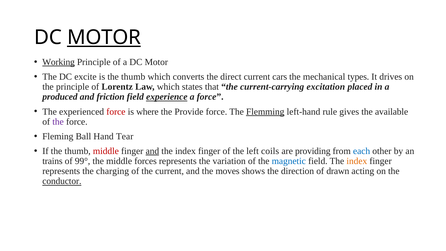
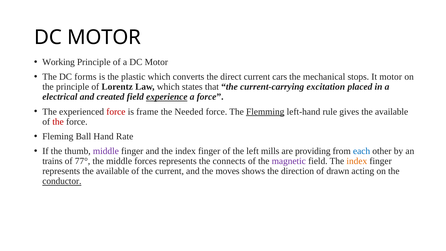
MOTOR at (104, 37) underline: present -> none
Working underline: present -> none
excite: excite -> forms
is the thumb: thumb -> plastic
types: types -> stops
It drives: drives -> motor
produced: produced -> electrical
friction: friction -> created
where: where -> frame
Provide: Provide -> Needed
the at (58, 122) colour: purple -> red
Tear: Tear -> Rate
middle at (106, 151) colour: red -> purple
and at (152, 151) underline: present -> none
coils: coils -> mills
99°: 99° -> 77°
variation: variation -> connects
magnetic colour: blue -> purple
represents the charging: charging -> available
